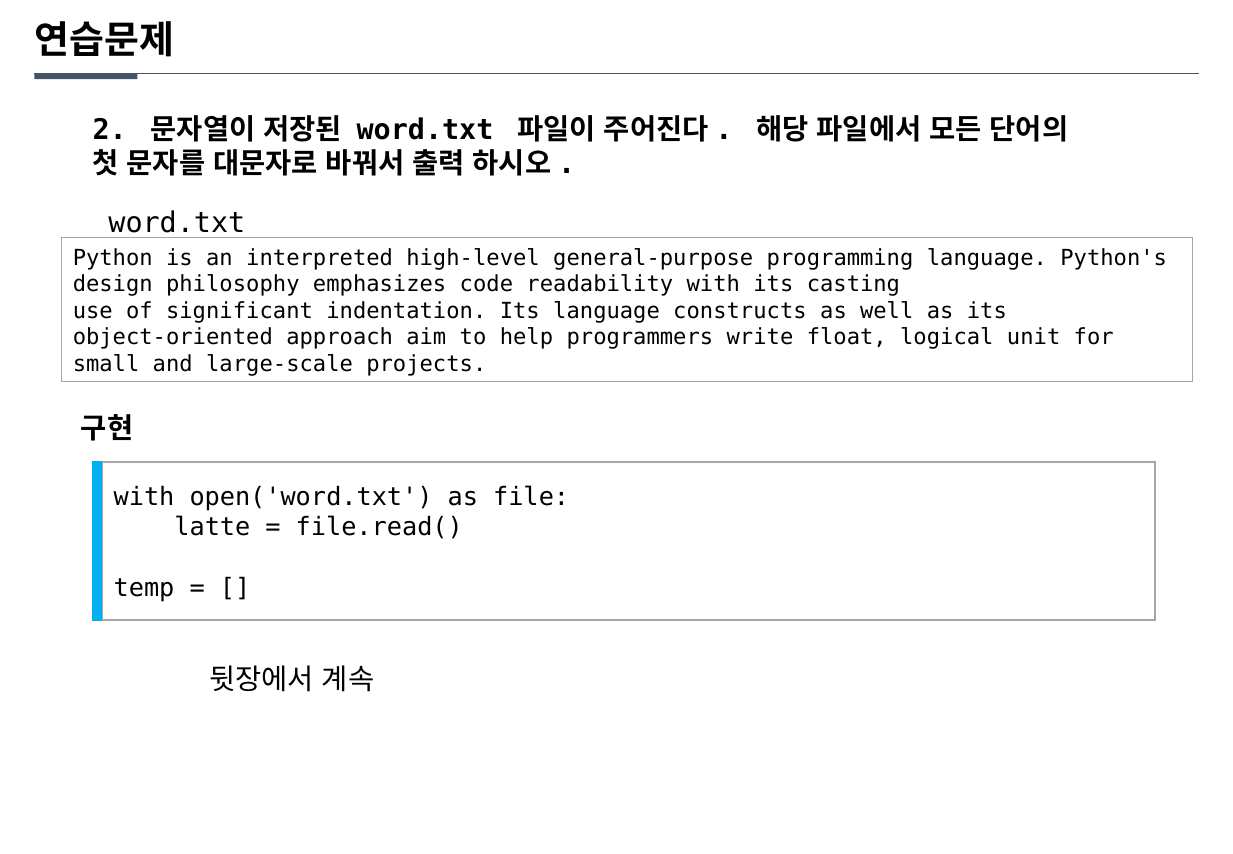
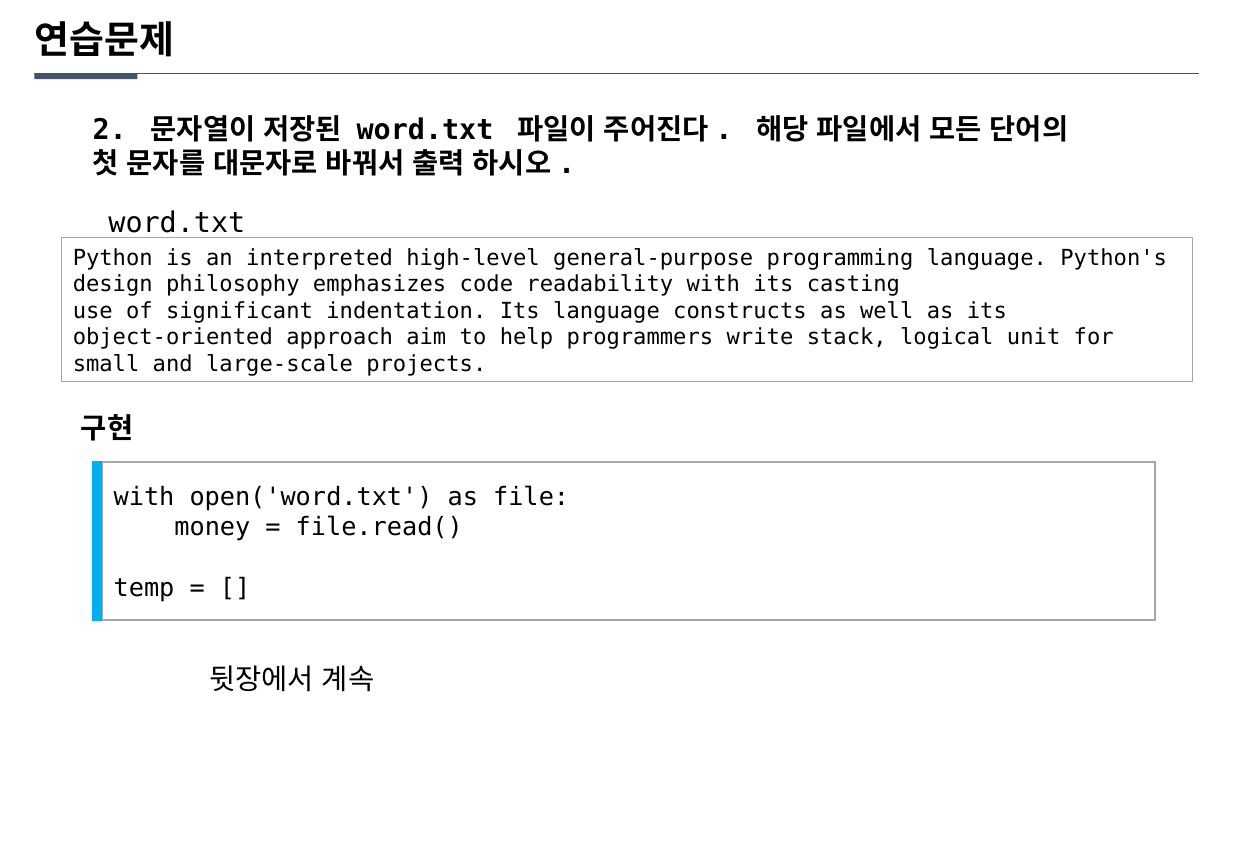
float: float -> stack
latte: latte -> money
